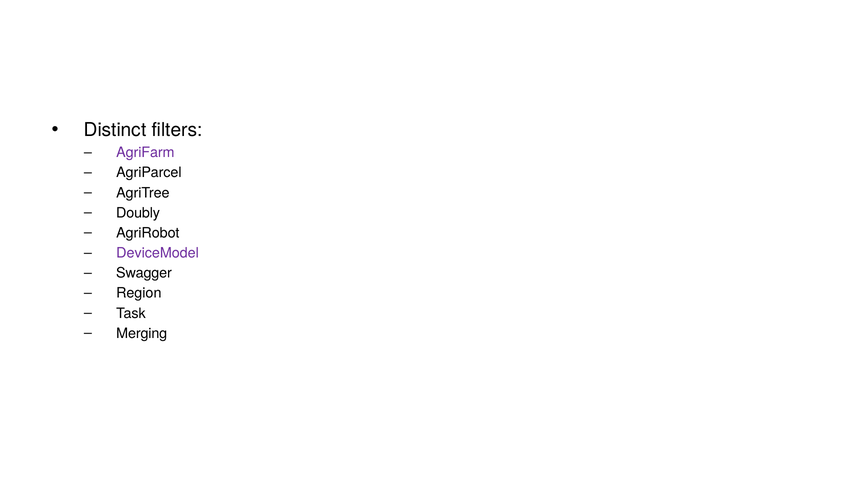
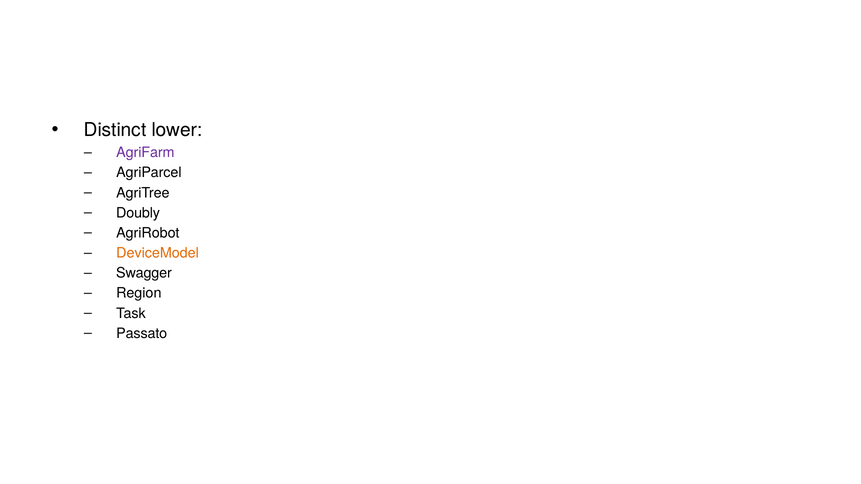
filters: filters -> lower
DeviceModel colour: purple -> orange
Merging: Merging -> Passato
